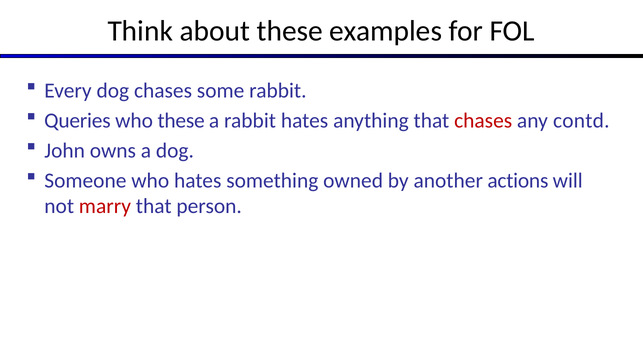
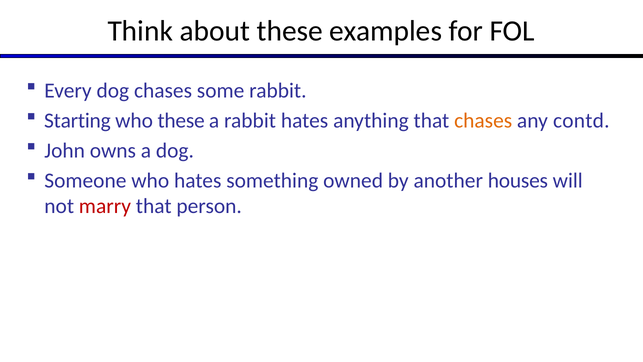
Queries: Queries -> Starting
chases at (483, 120) colour: red -> orange
actions: actions -> houses
